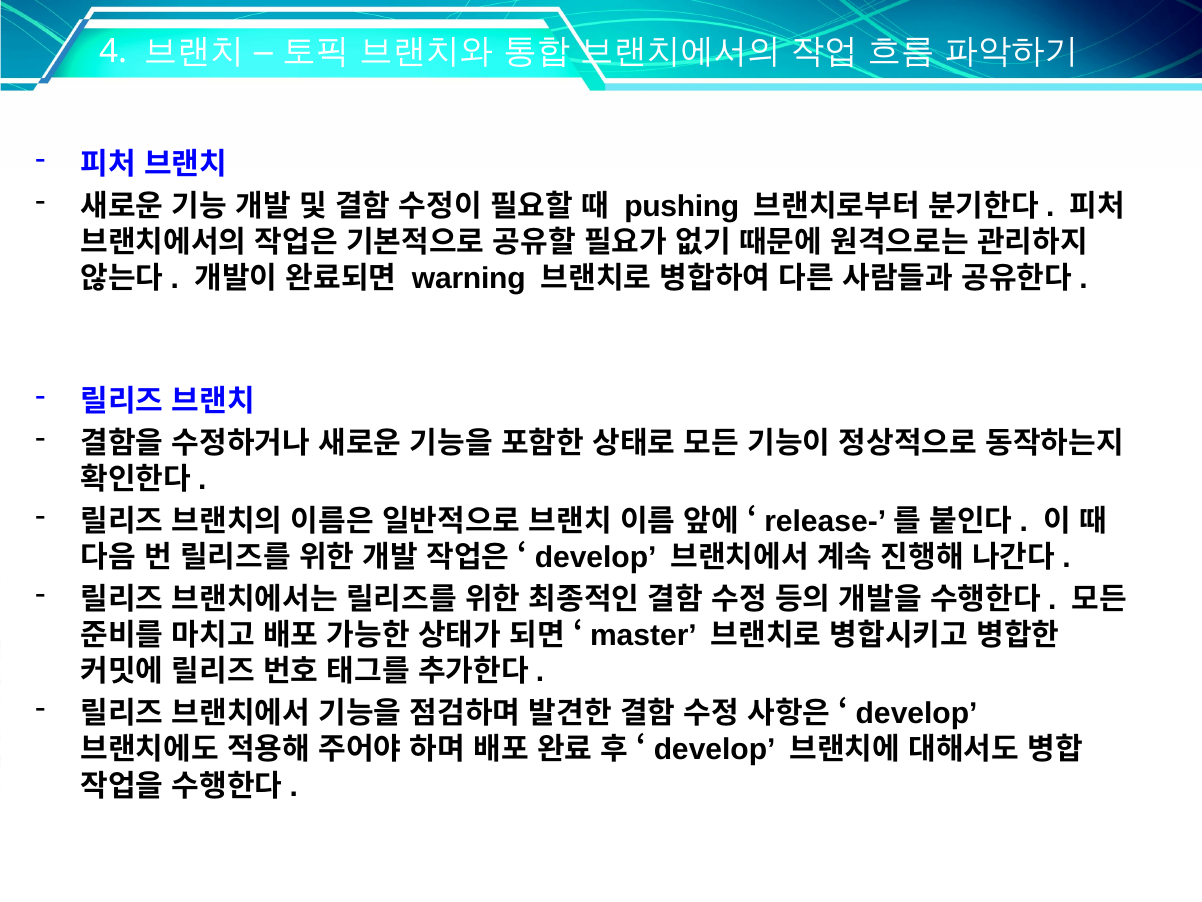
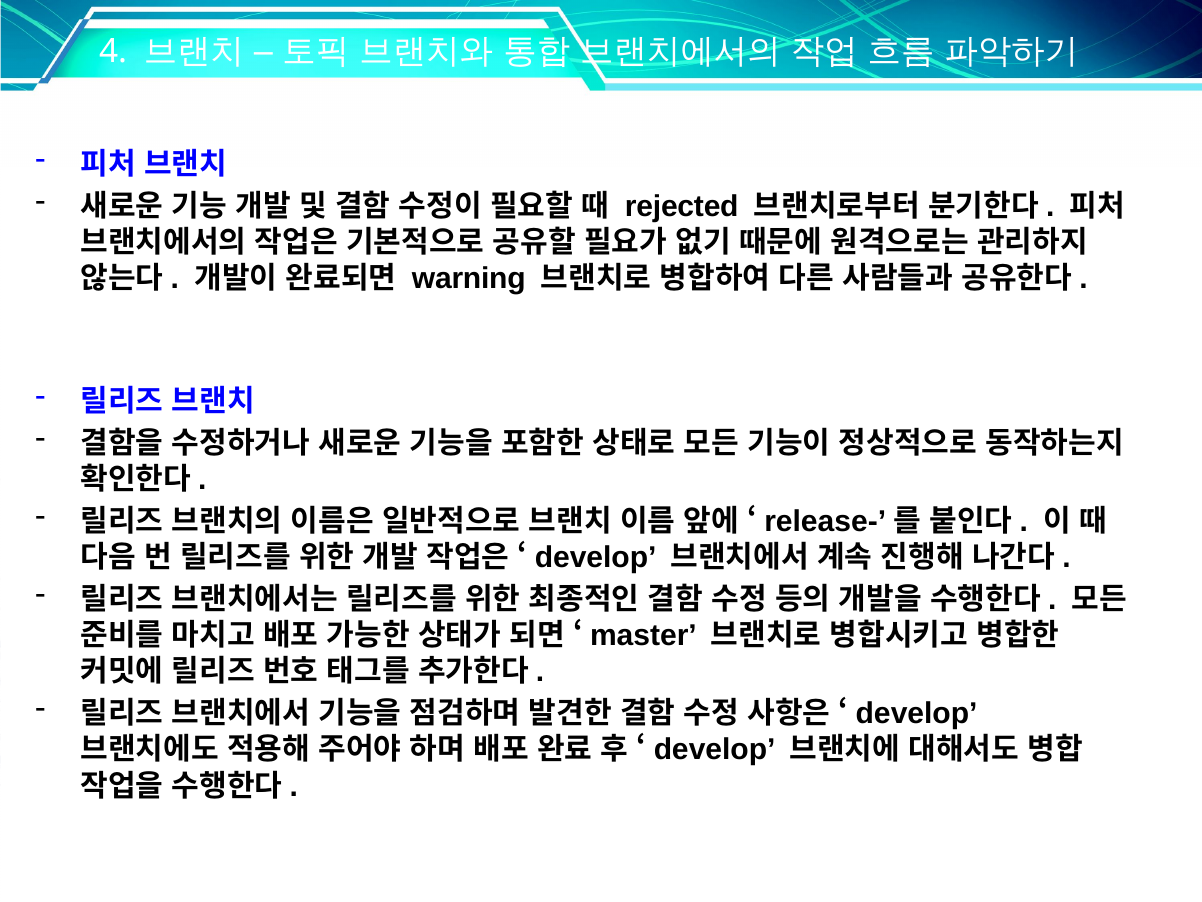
pushing: pushing -> rejected
